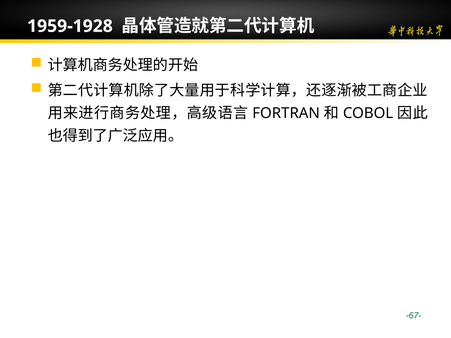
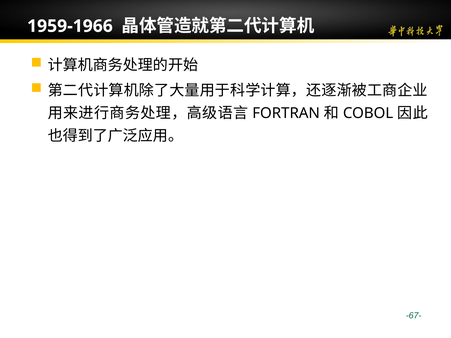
1959-1928: 1959-1928 -> 1959-1966
